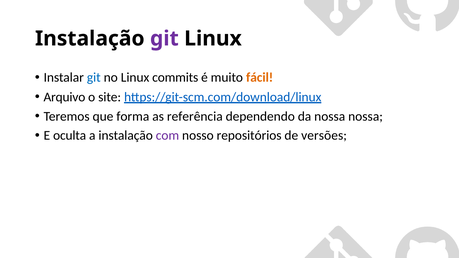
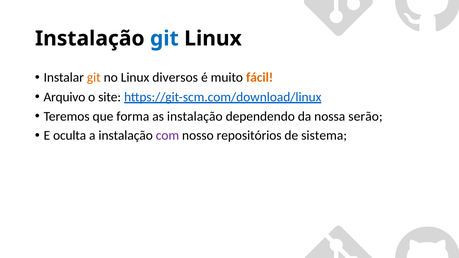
git at (164, 39) colour: purple -> blue
git at (94, 78) colour: blue -> orange
commits: commits -> diversos
as referência: referência -> instalação
nossa nossa: nossa -> serão
versões: versões -> sistema
